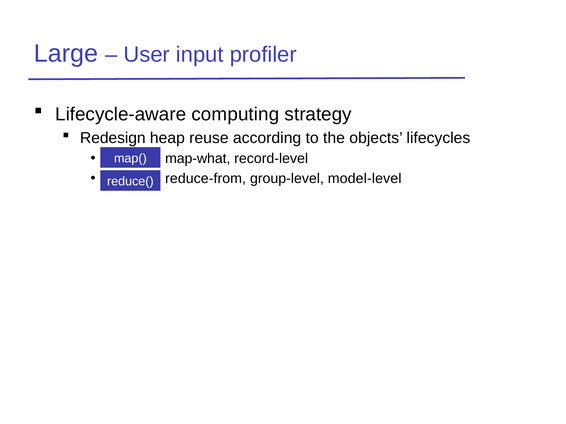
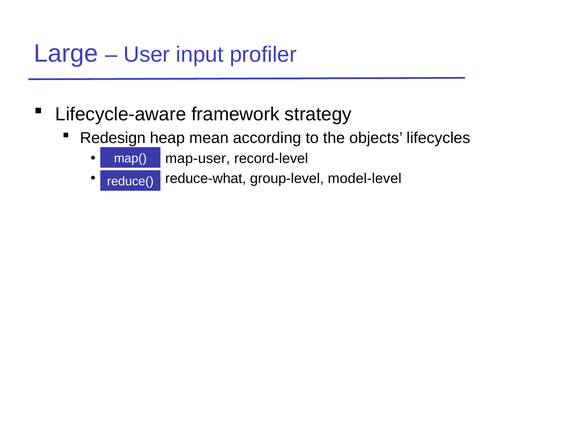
computing: computing -> framework
reuse: reuse -> mean
map-what: map-what -> map-user
reduce-from: reduce-from -> reduce-what
